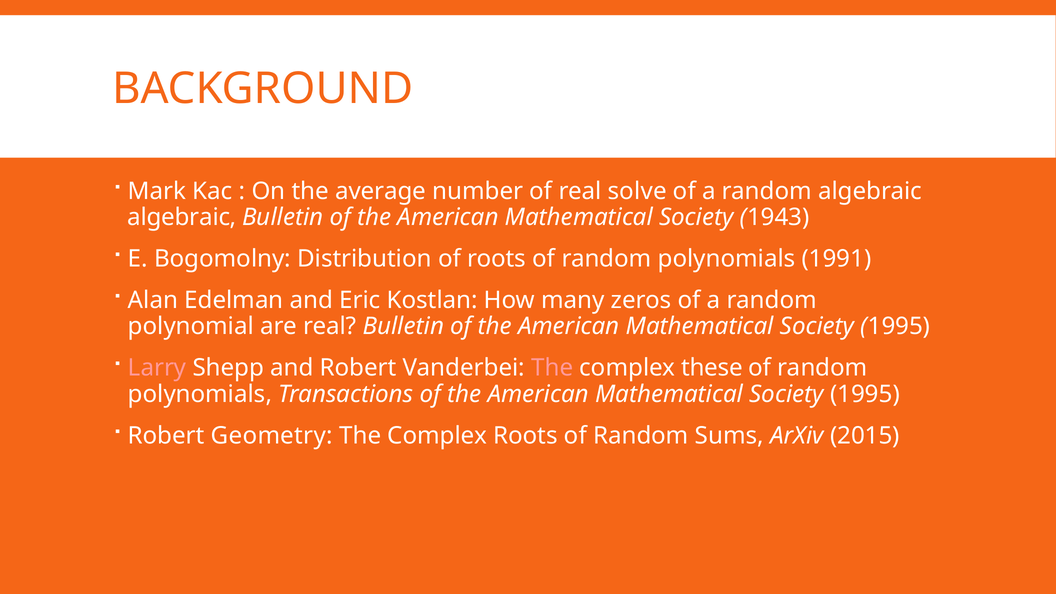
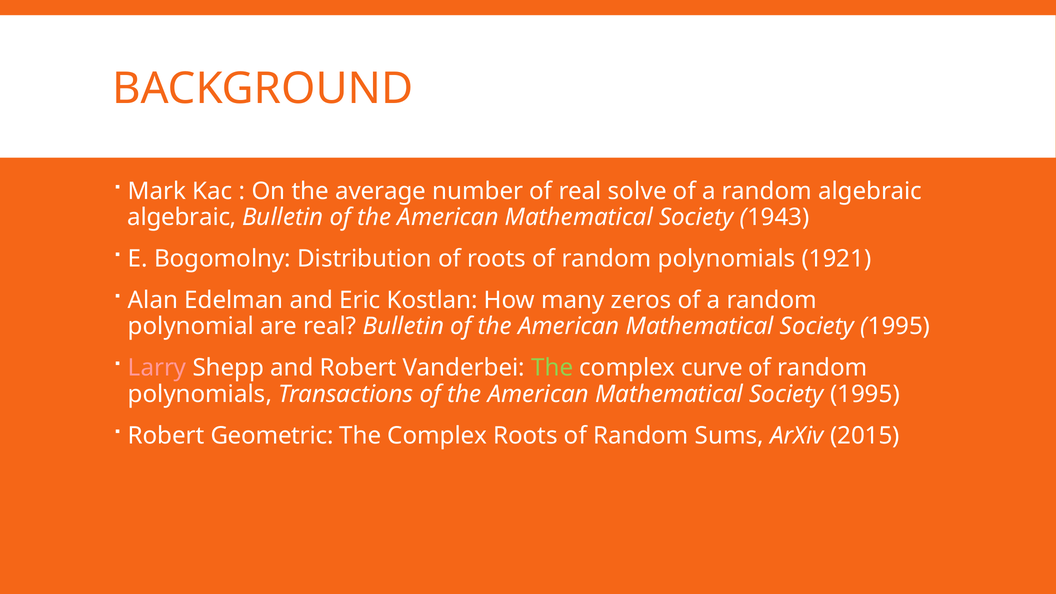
1991: 1991 -> 1921
The at (552, 368) colour: pink -> light green
these: these -> curve
Geometry: Geometry -> Geometric
